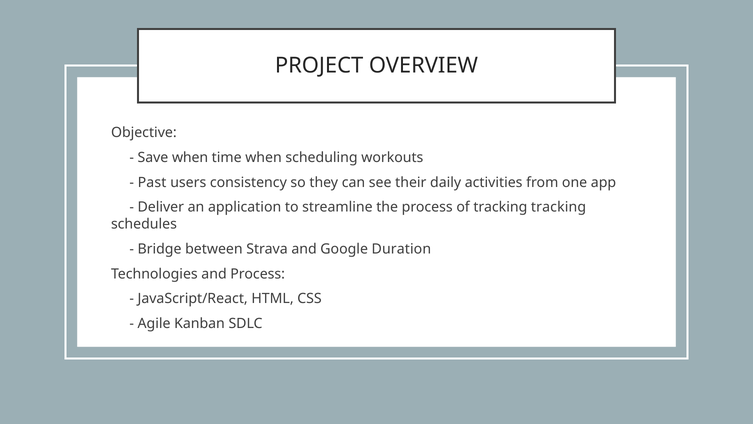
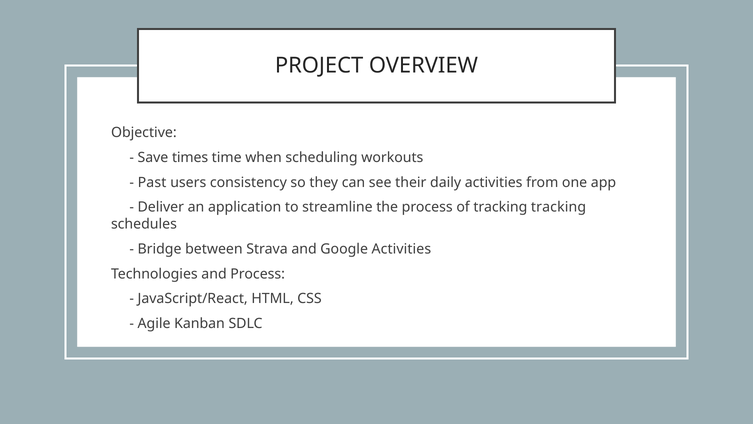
Save when: when -> times
Google Duration: Duration -> Activities
